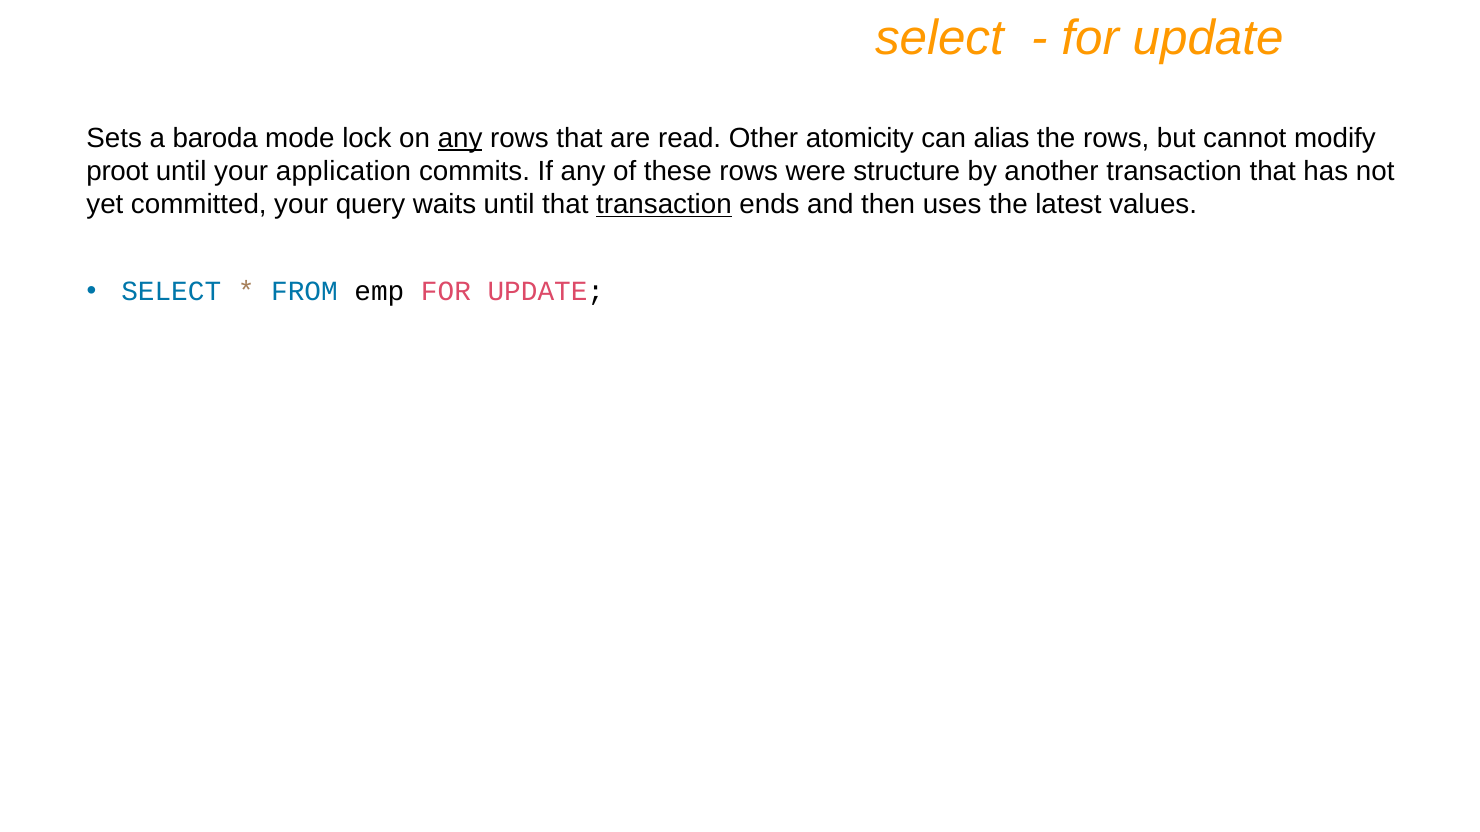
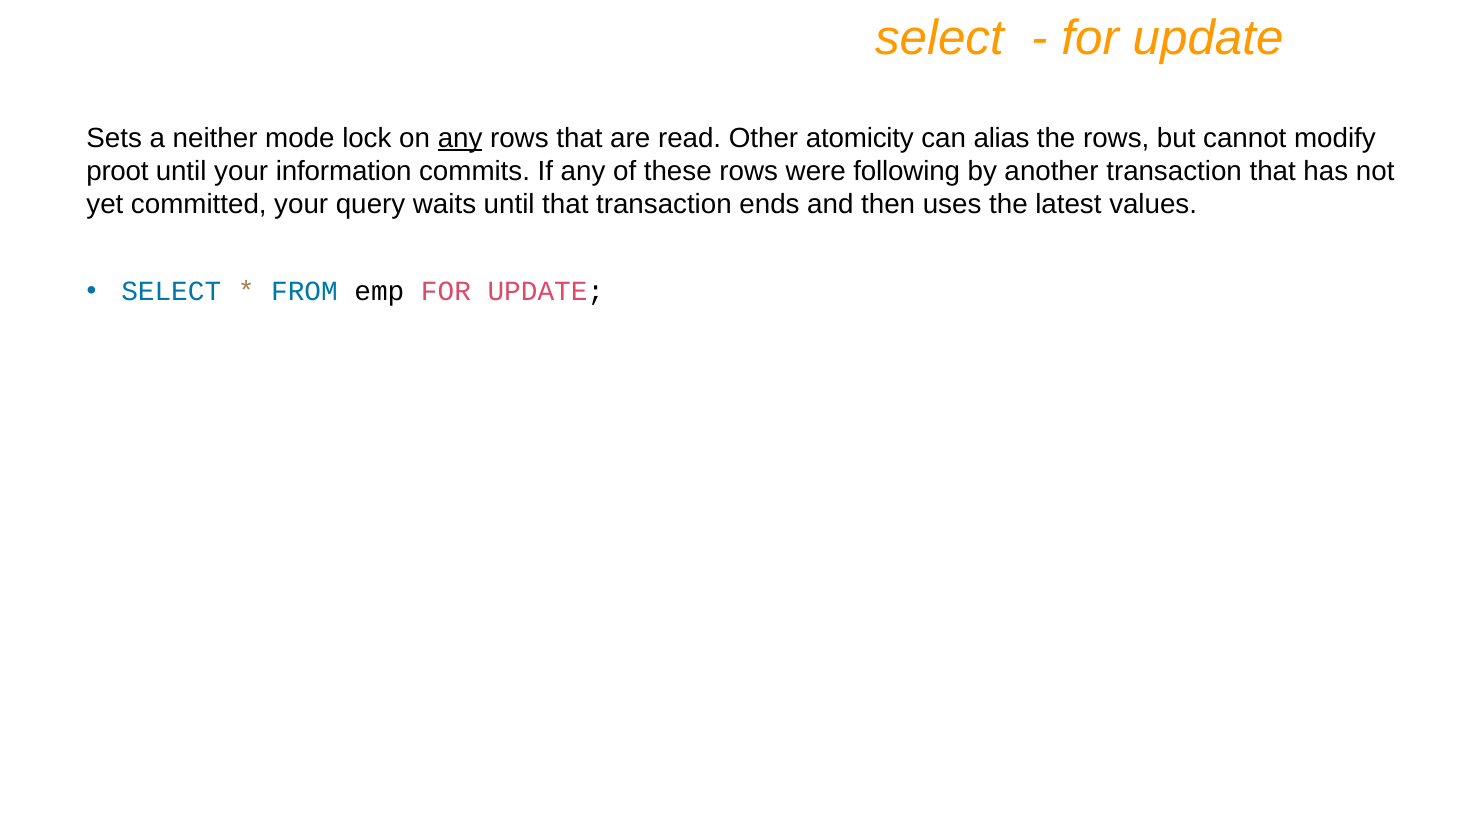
baroda: baroda -> neither
application: application -> information
structure: structure -> following
transaction at (664, 205) underline: present -> none
